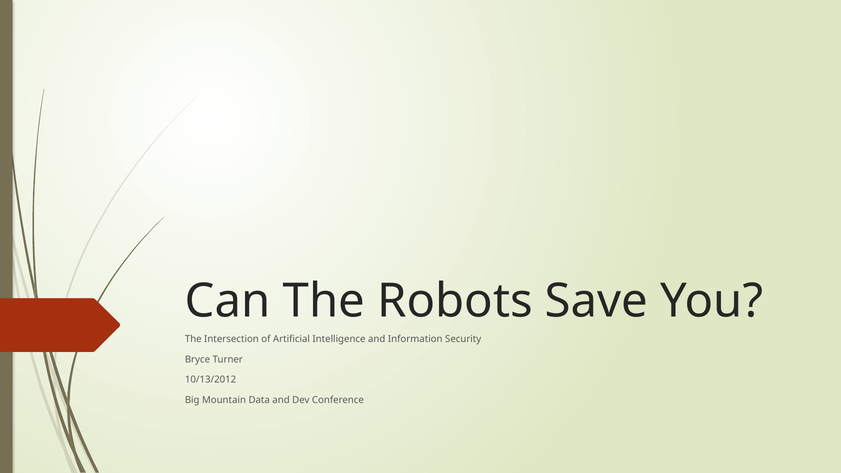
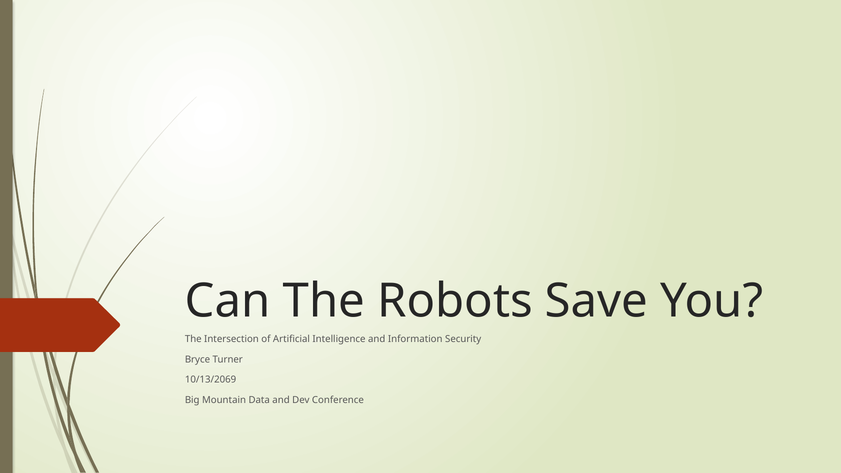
10/13/2012: 10/13/2012 -> 10/13/2069
